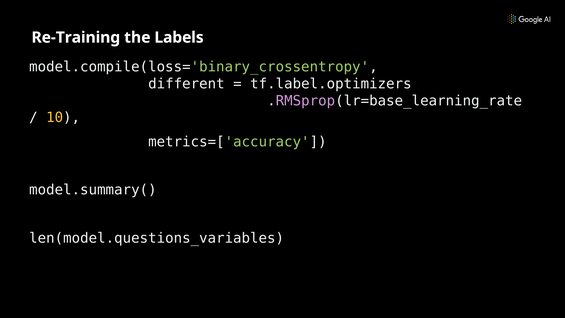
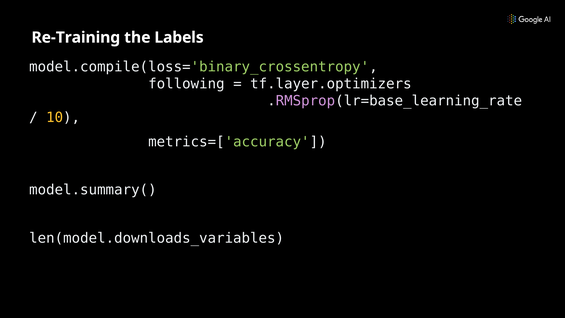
different: different -> following
tf.label.optimizers: tf.label.optimizers -> tf.layer.optimizers
len(model.questions_variables: len(model.questions_variables -> len(model.downloads_variables
